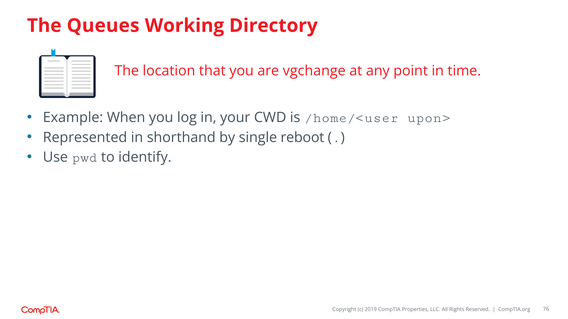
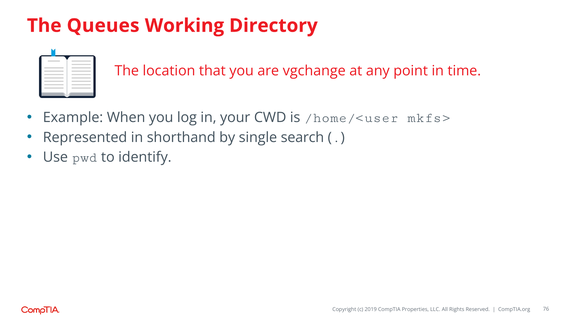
upon>: upon> -> mkfs>
reboot: reboot -> search
